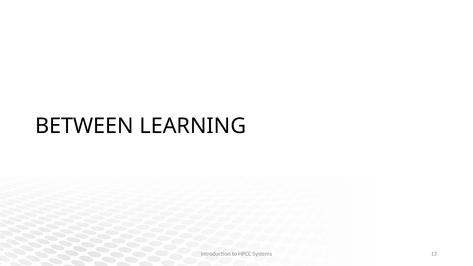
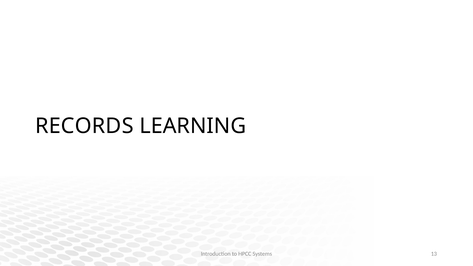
BETWEEN: BETWEEN -> RECORDS
